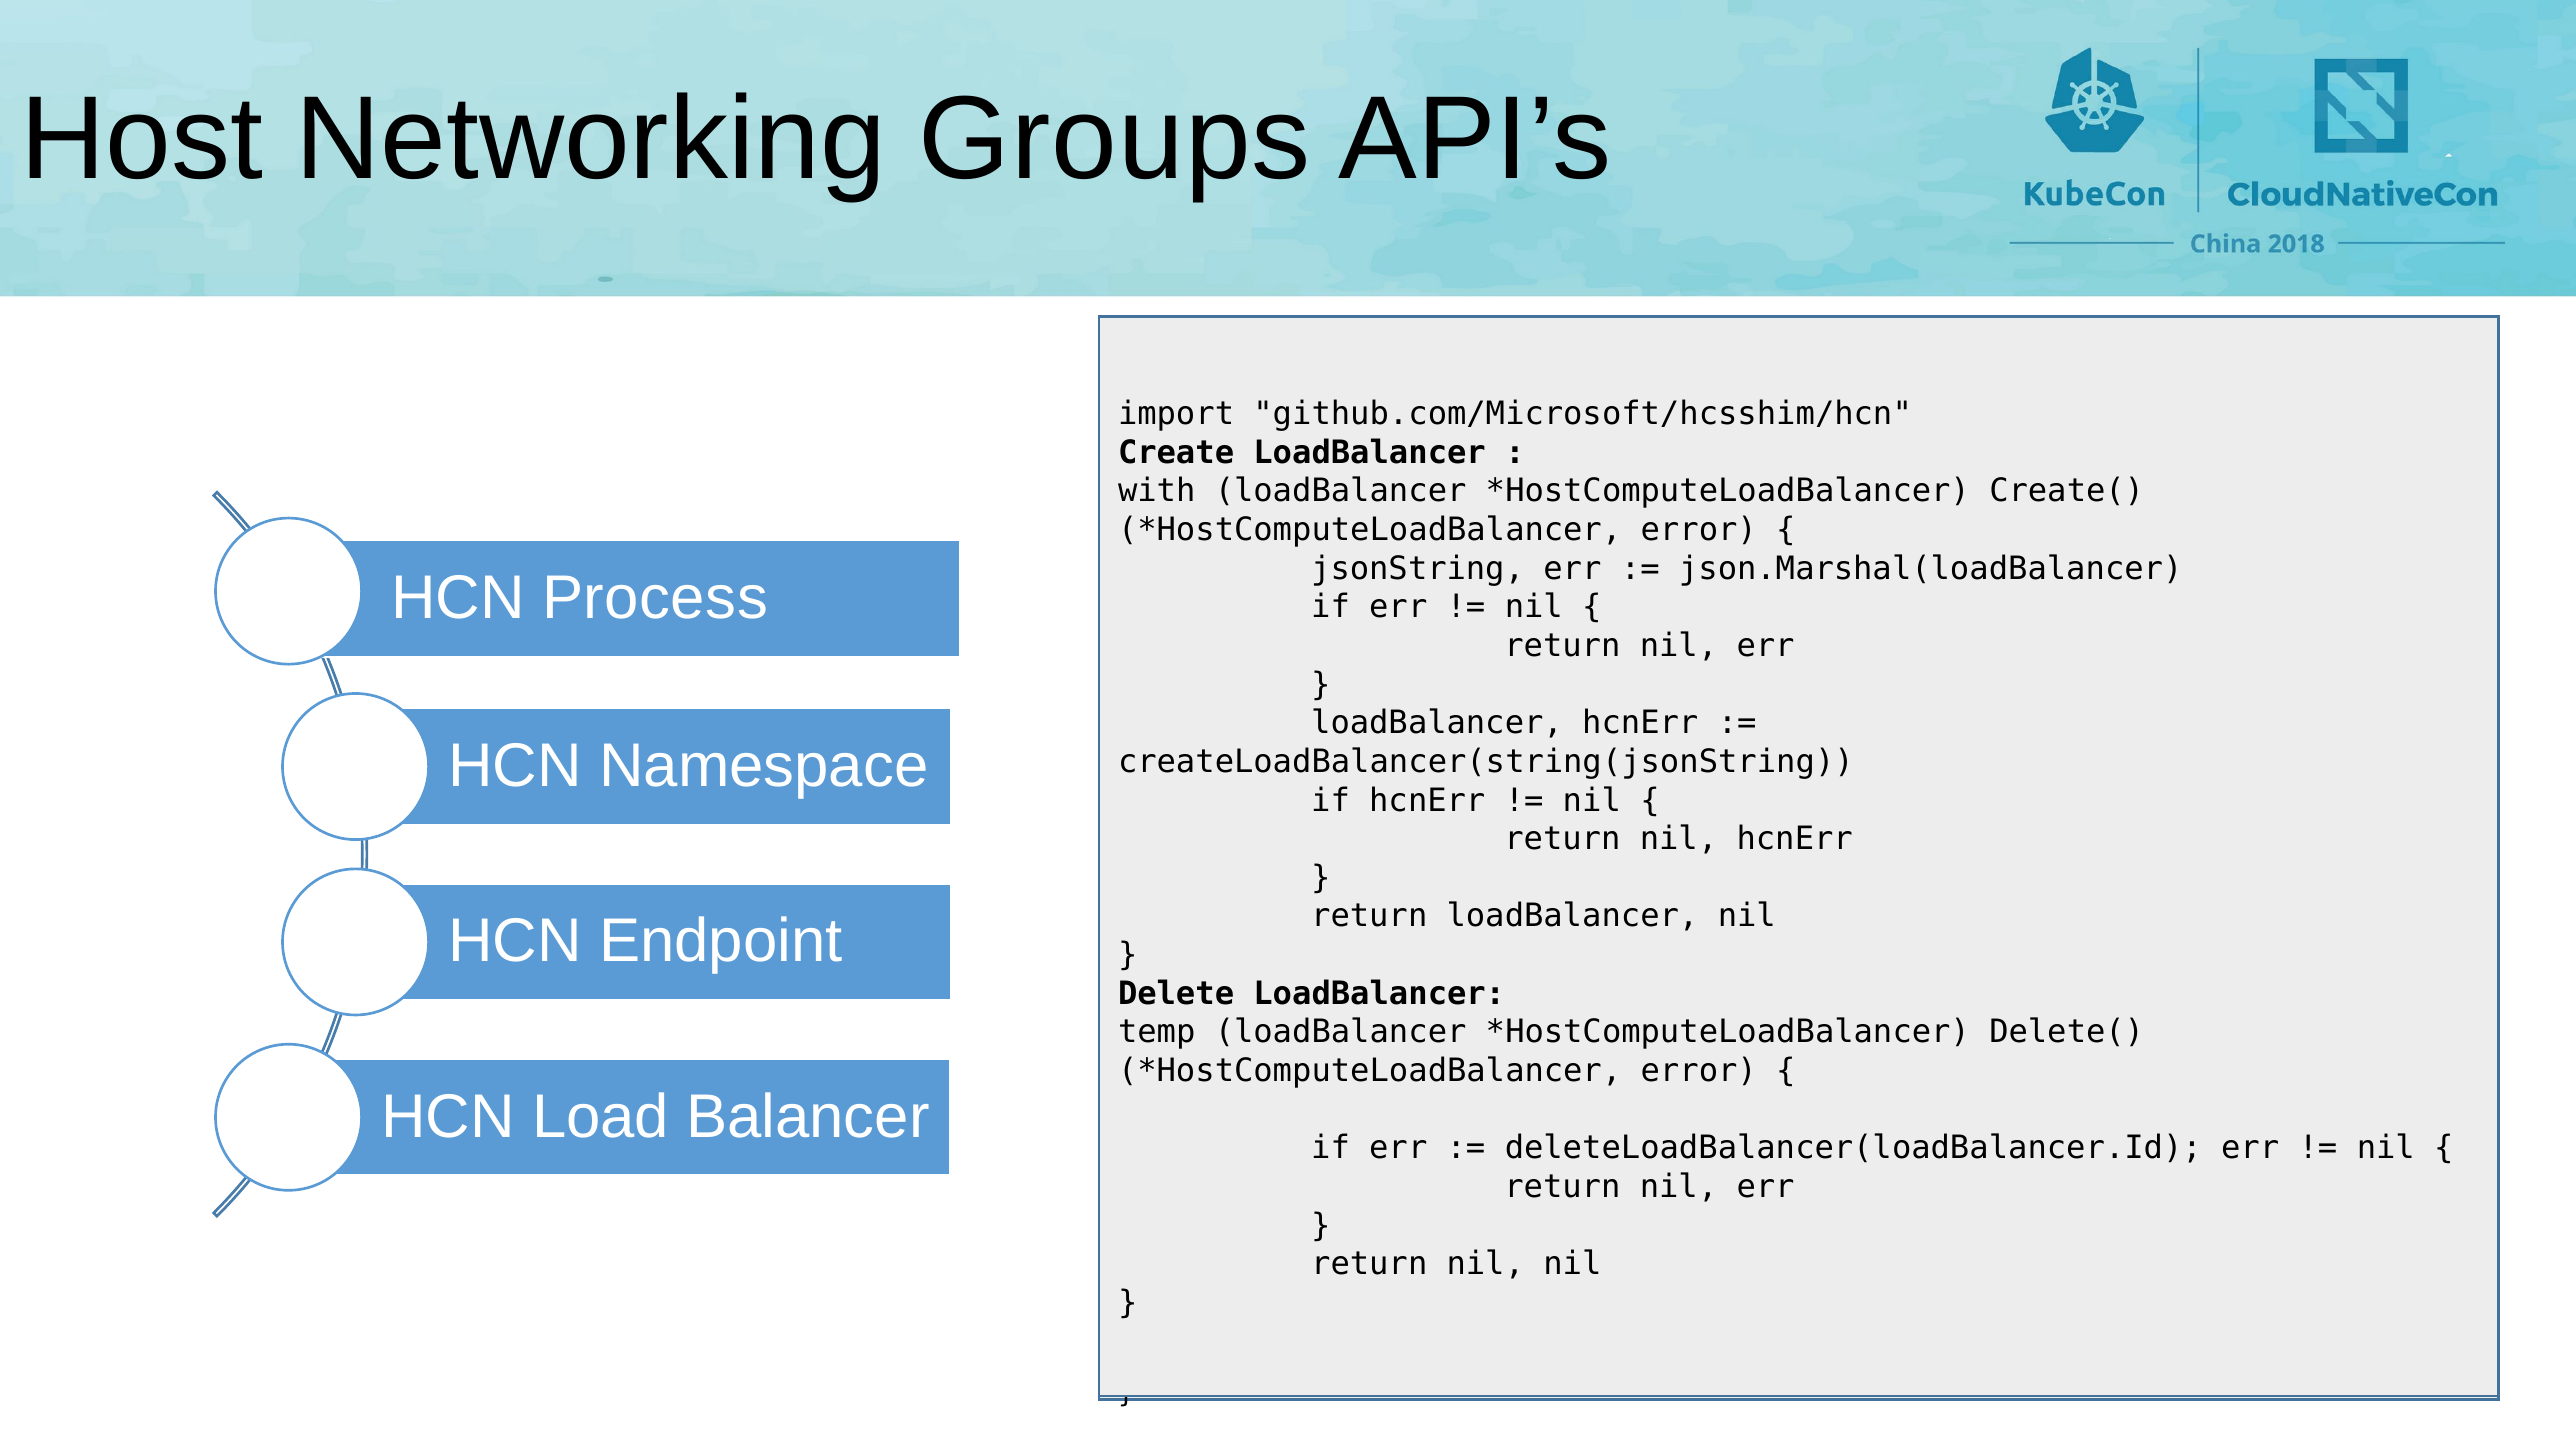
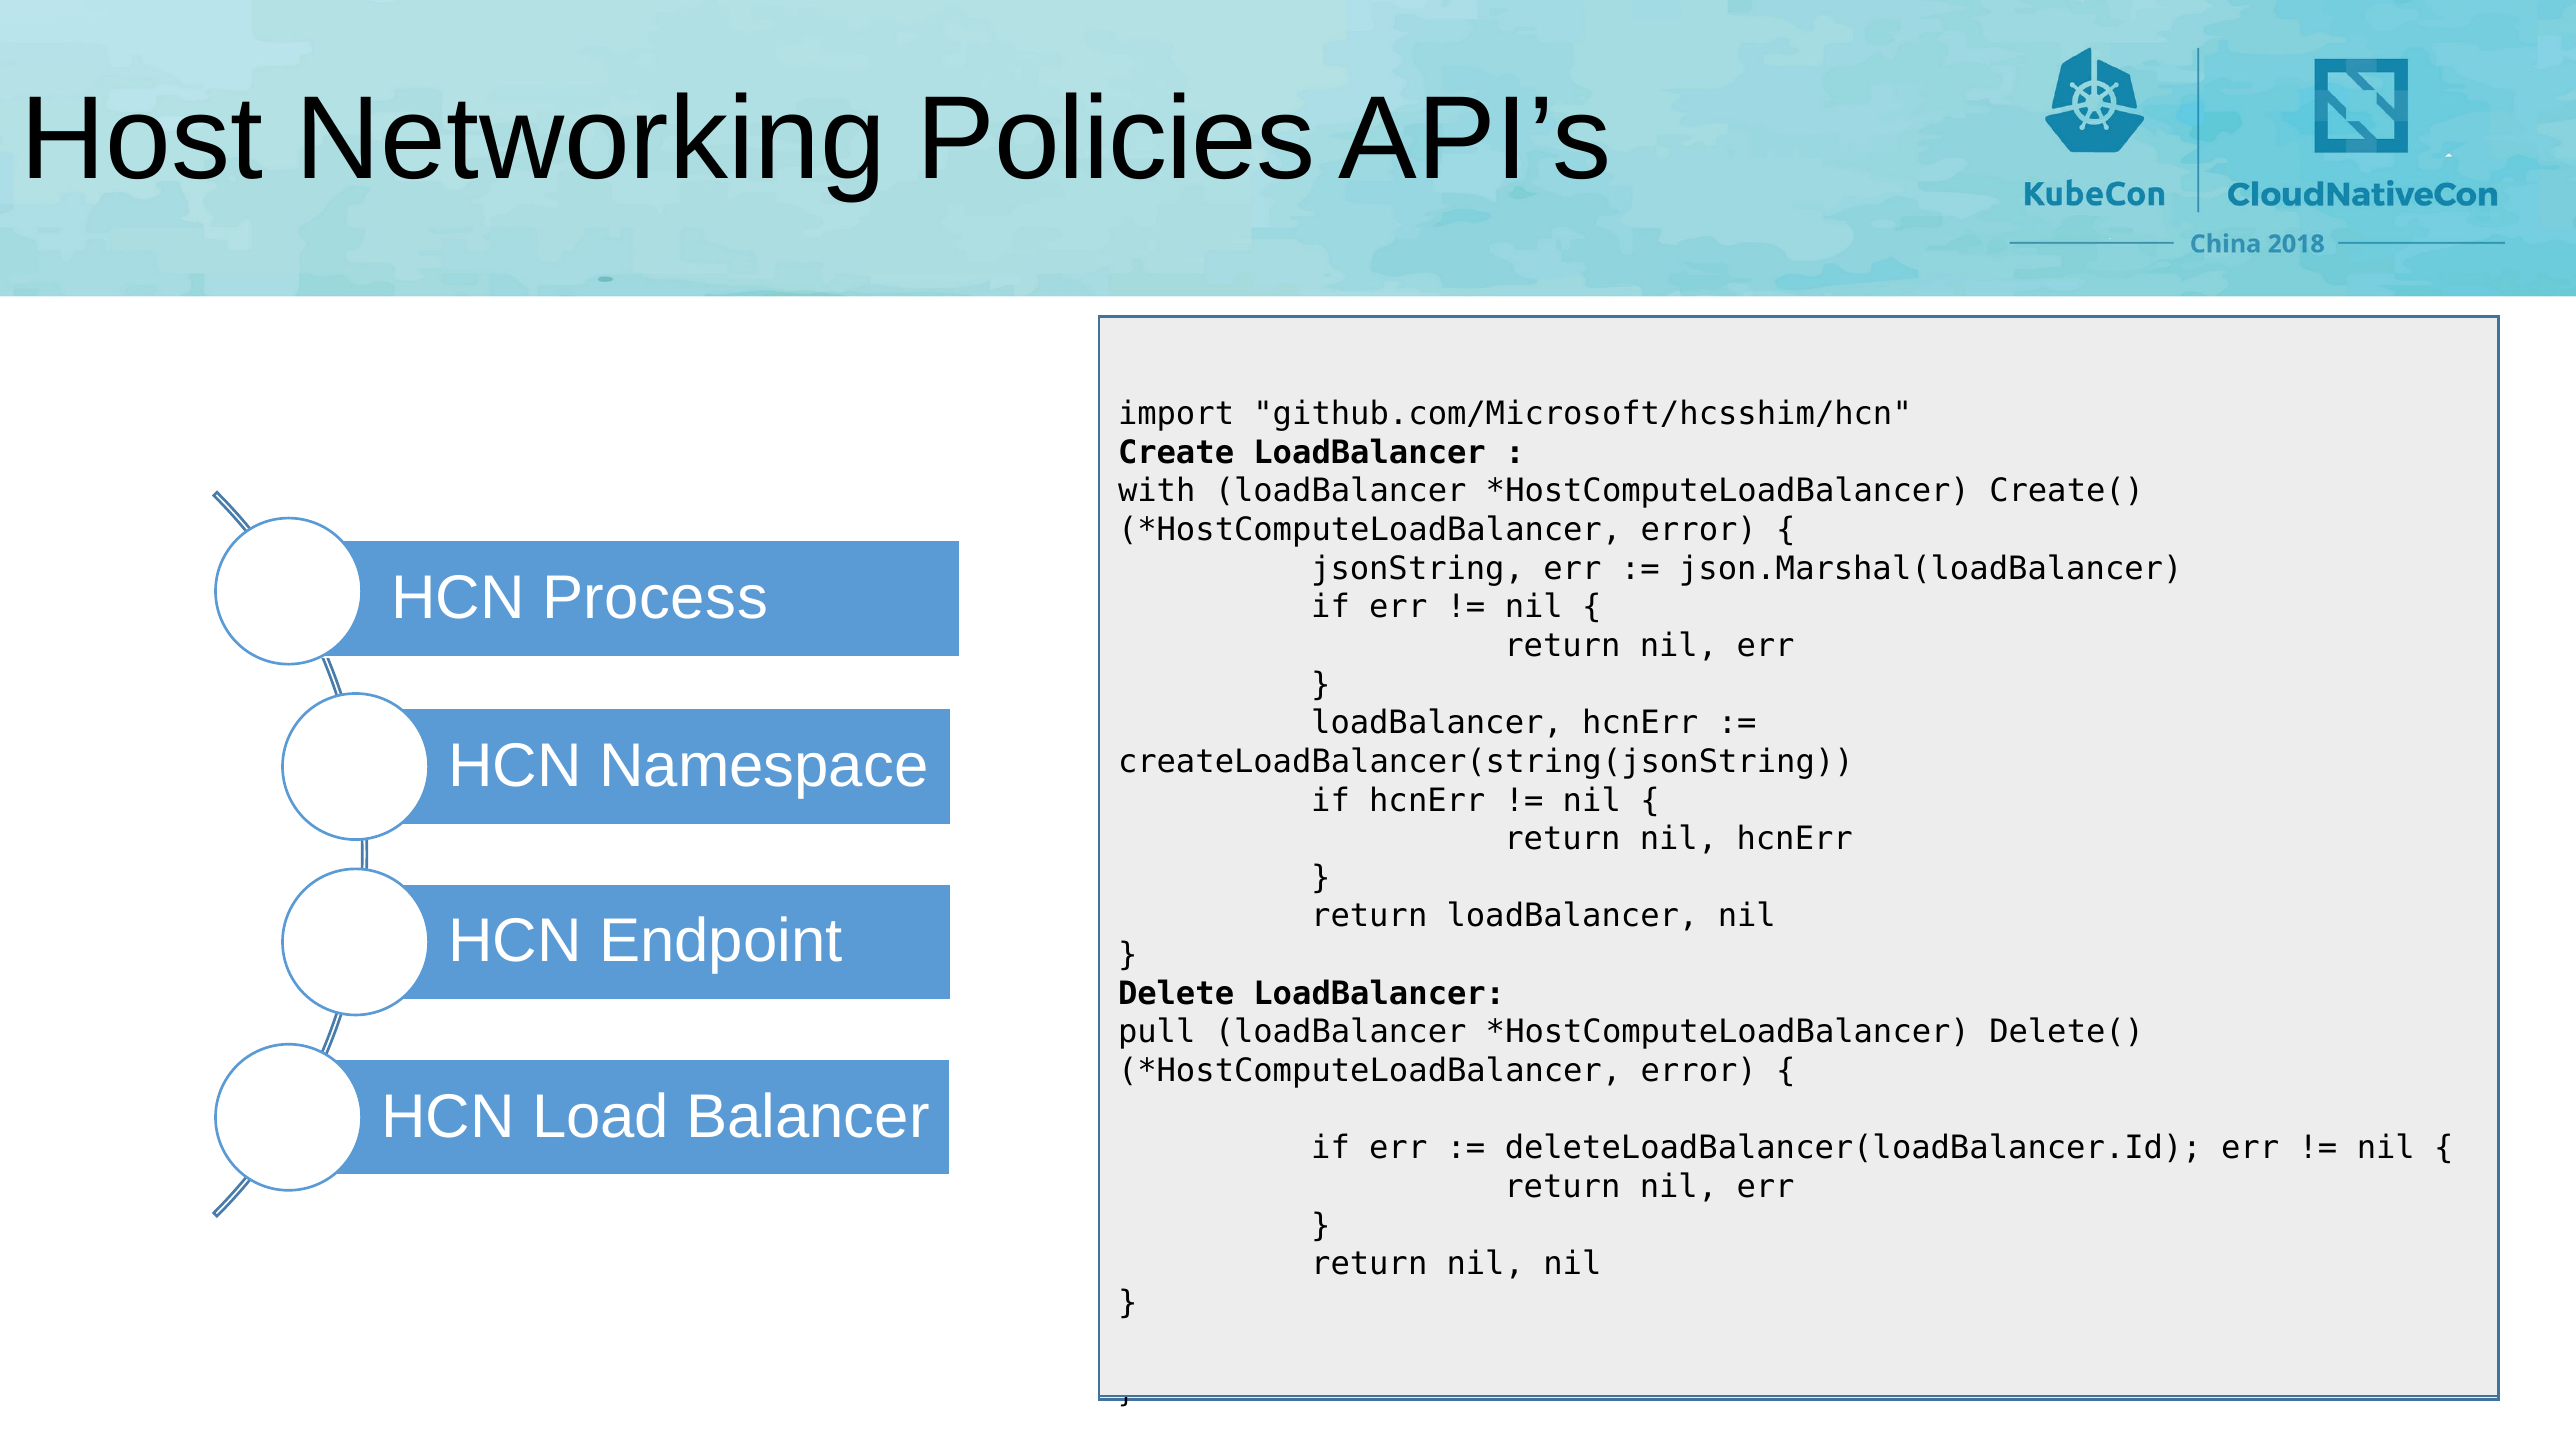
Networking Groups: Groups -> Policies
temp at (1157, 1032): temp -> pull
